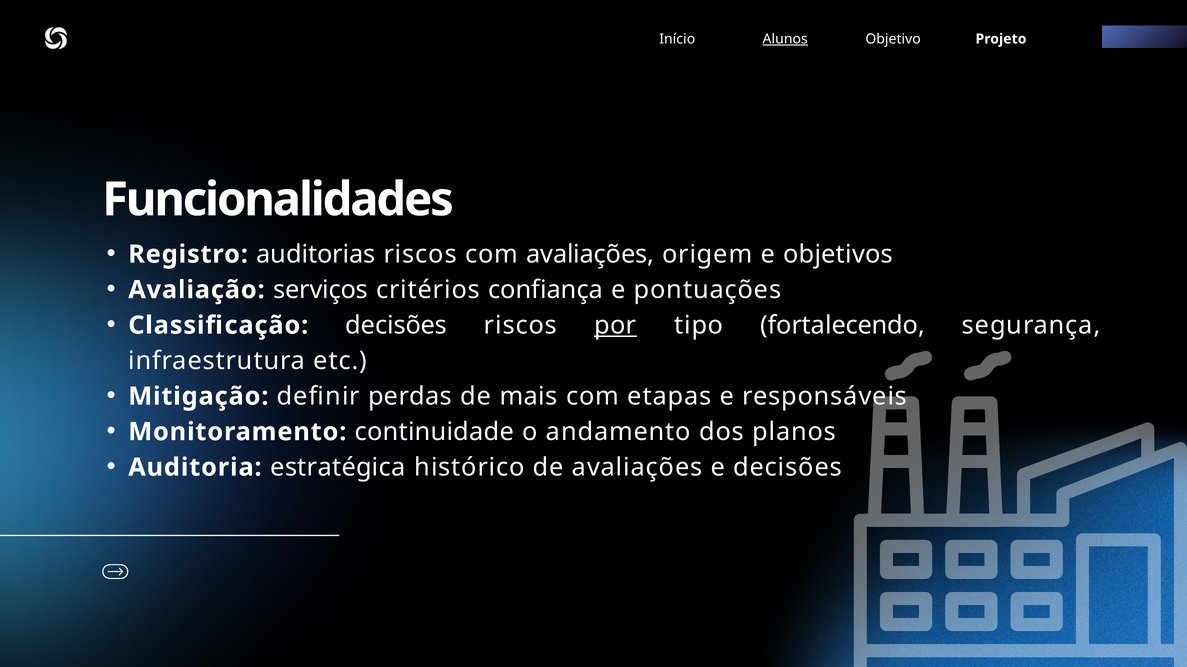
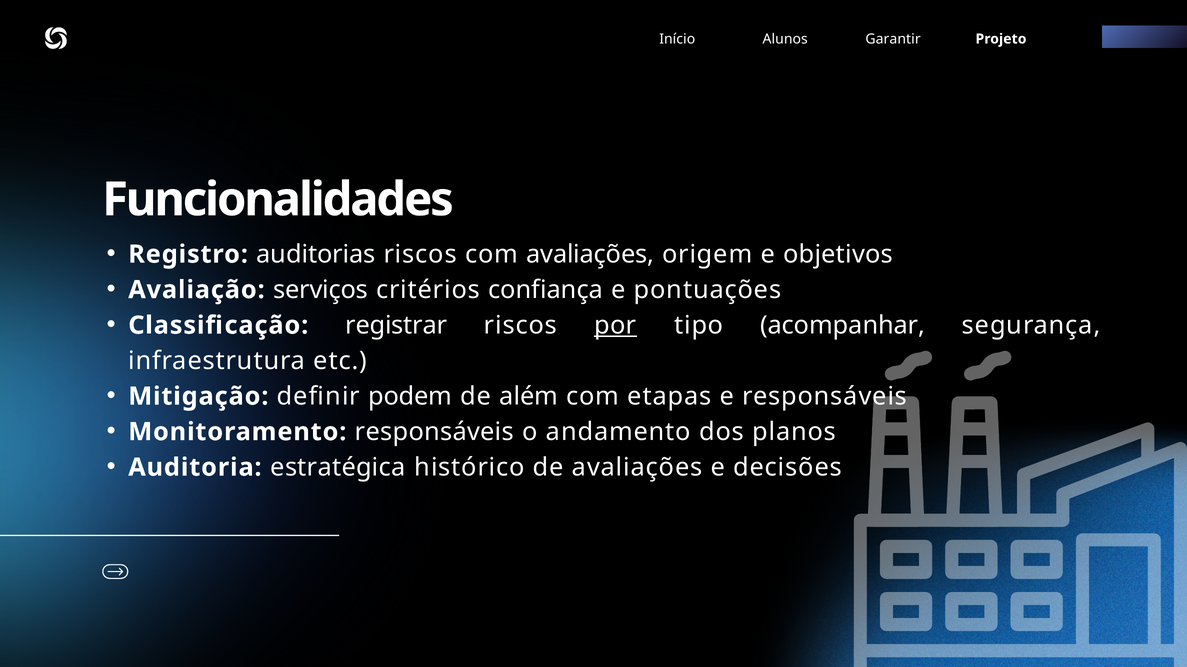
Alunos underline: present -> none
Objetivo: Objetivo -> Garantir
Classificação decisões: decisões -> registrar
fortalecendo: fortalecendo -> acompanhar
perdas: perdas -> podem
mais: mais -> além
Monitoramento continuidade: continuidade -> responsáveis
